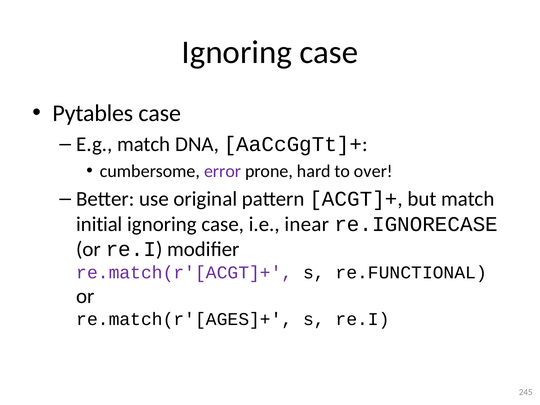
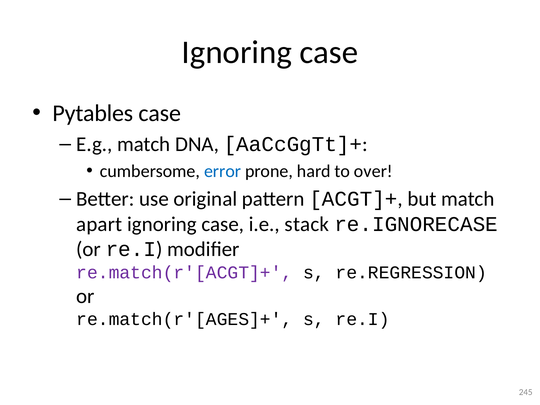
error colour: purple -> blue
initial: initial -> apart
inear: inear -> stack
re.FUNCTIONAL: re.FUNCTIONAL -> re.REGRESSION
